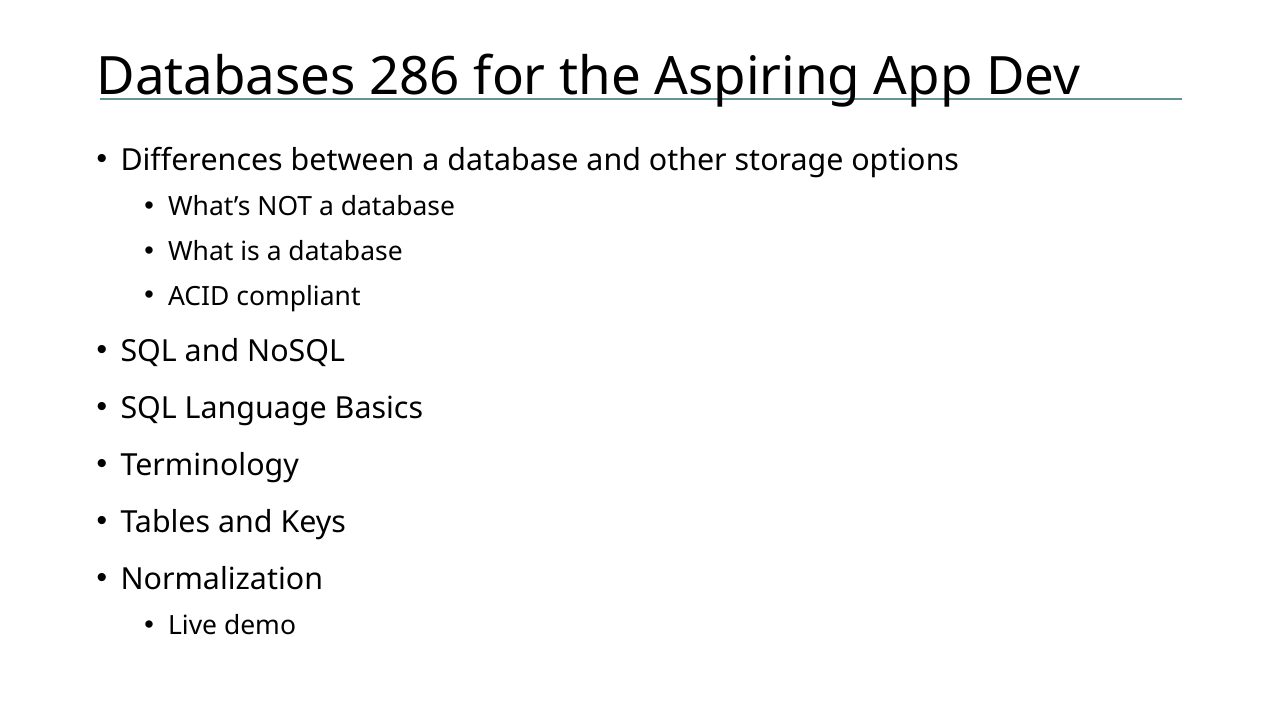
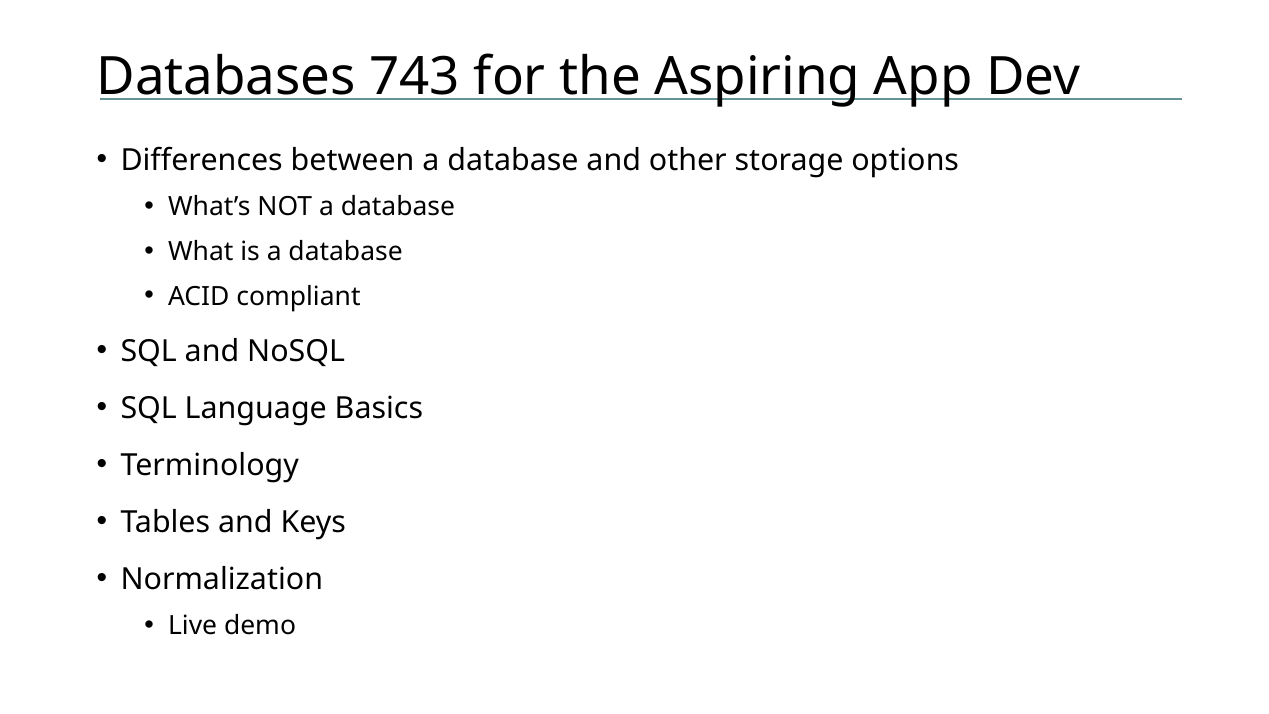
286: 286 -> 743
